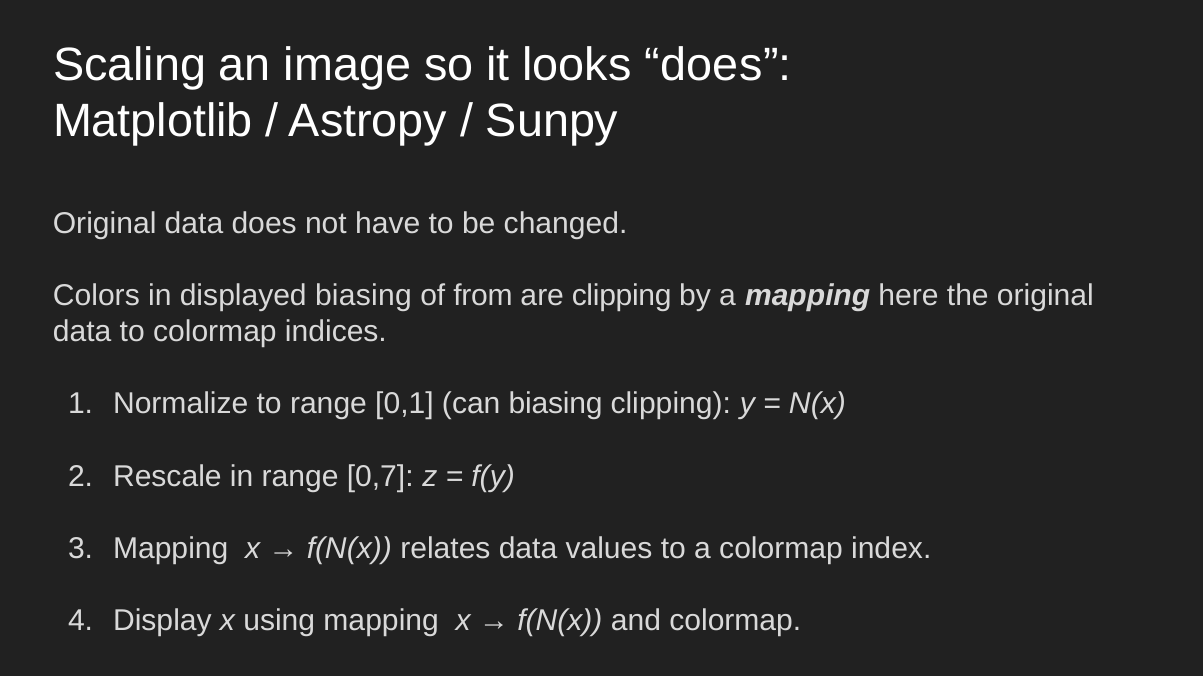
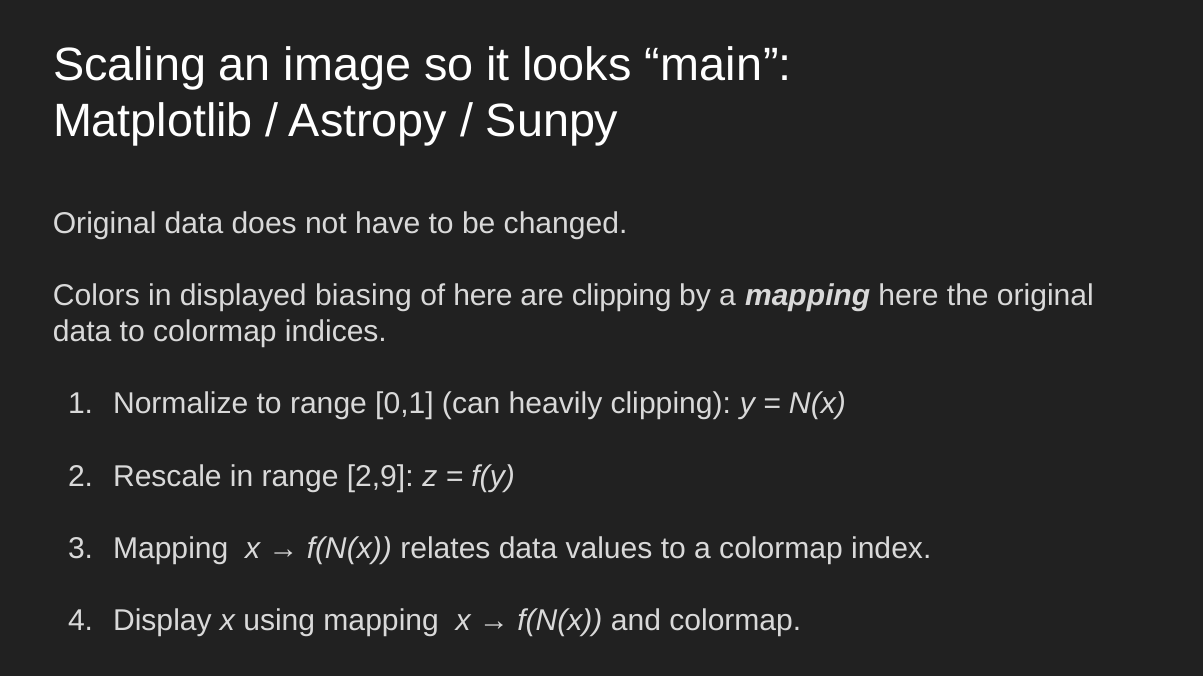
looks does: does -> main
of from: from -> here
can biasing: biasing -> heavily
0,7: 0,7 -> 2,9
